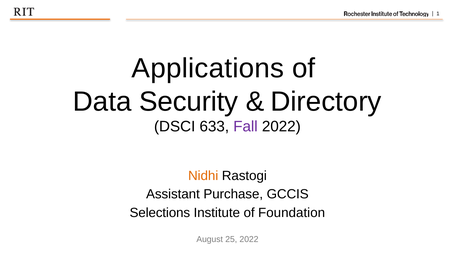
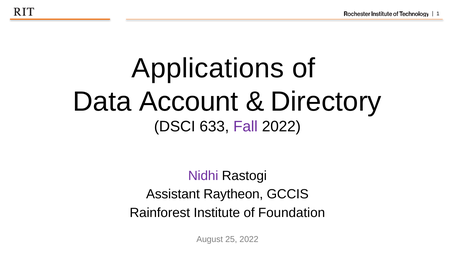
Security: Security -> Account
Nidhi colour: orange -> purple
Purchase: Purchase -> Raytheon
Selections: Selections -> Rainforest
